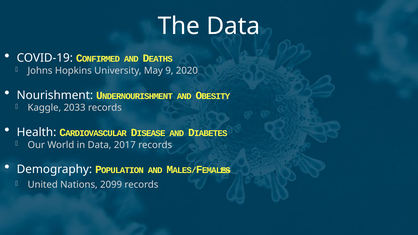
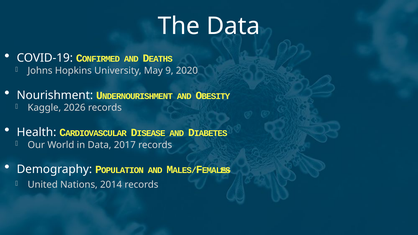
2033: 2033 -> 2026
2099: 2099 -> 2014
